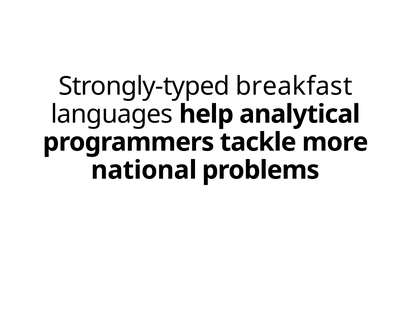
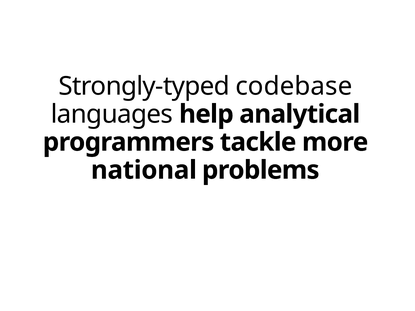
breakfast: breakfast -> codebase
